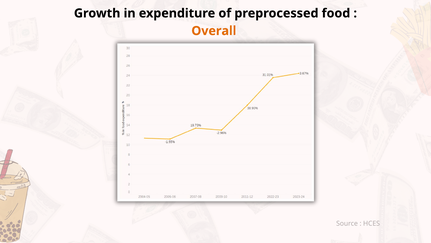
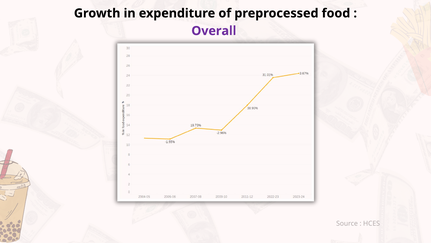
Overall colour: orange -> purple
